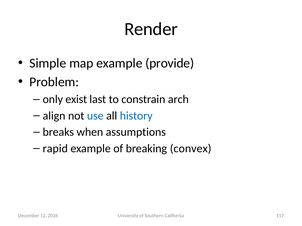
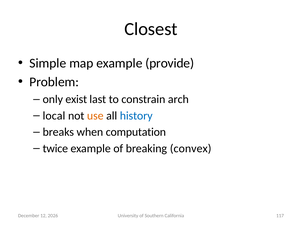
Render: Render -> Closest
align: align -> local
use colour: blue -> orange
assumptions: assumptions -> computation
rapid: rapid -> twice
